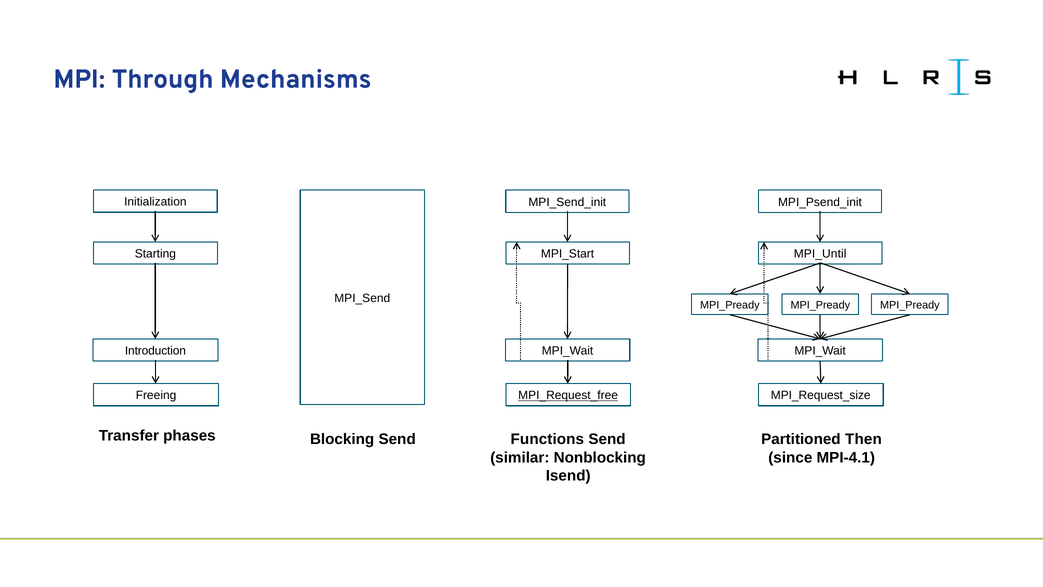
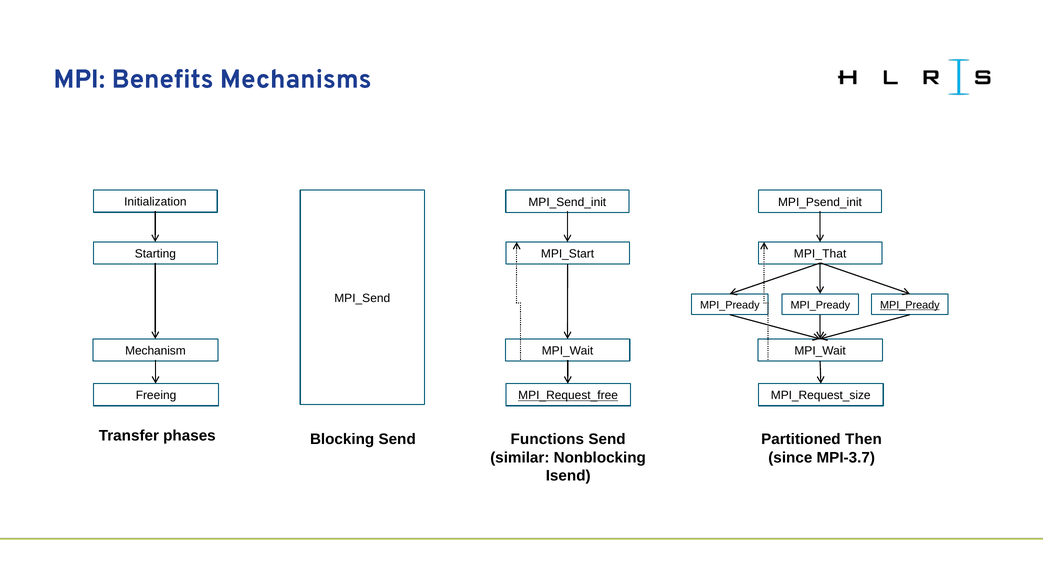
Through: Through -> Benefits
MPI_Until: MPI_Until -> MPI_That
MPI_Pready at (910, 305) underline: none -> present
Introduction: Introduction -> Mechanism
MPI-4.1: MPI-4.1 -> MPI-3.7
